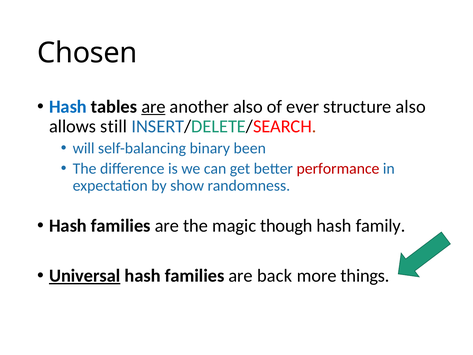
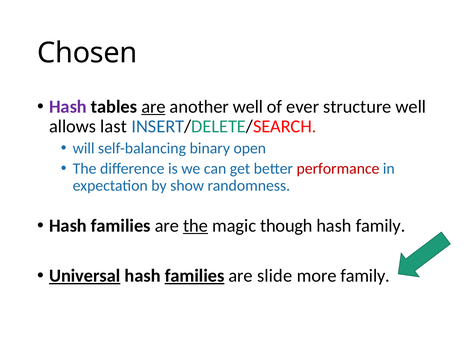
Hash at (68, 107) colour: blue -> purple
another also: also -> well
structure also: also -> well
still: still -> last
been: been -> open
the at (195, 226) underline: none -> present
families at (195, 276) underline: none -> present
back: back -> slide
more things: things -> family
